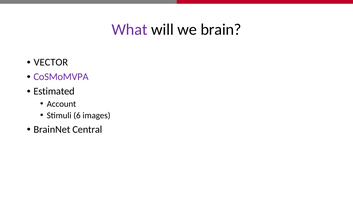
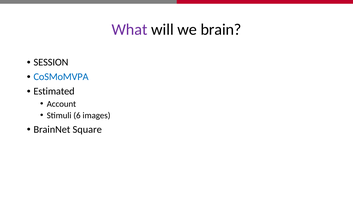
VECTOR: VECTOR -> SESSION
CoSMoMVPA colour: purple -> blue
Central: Central -> Square
